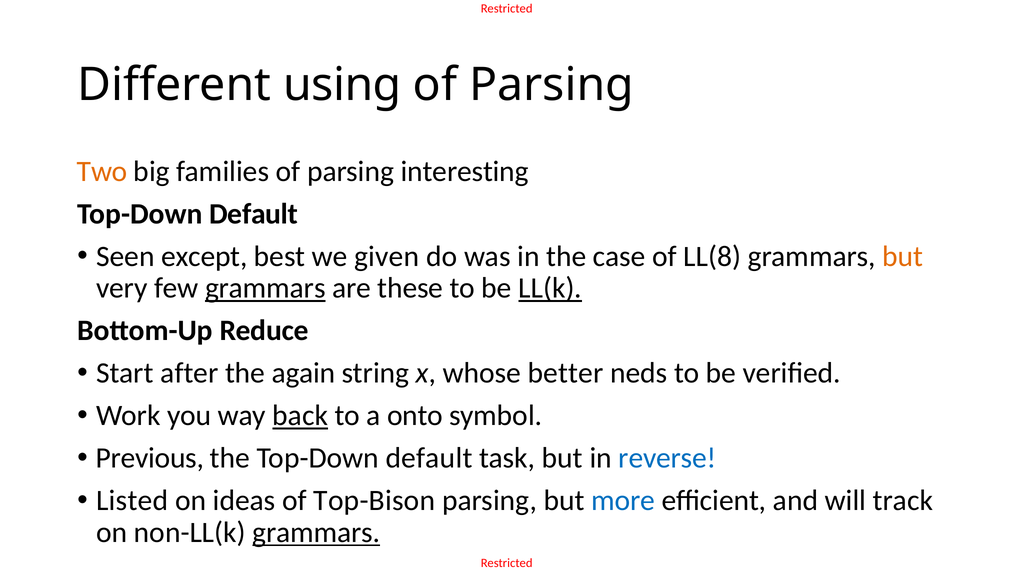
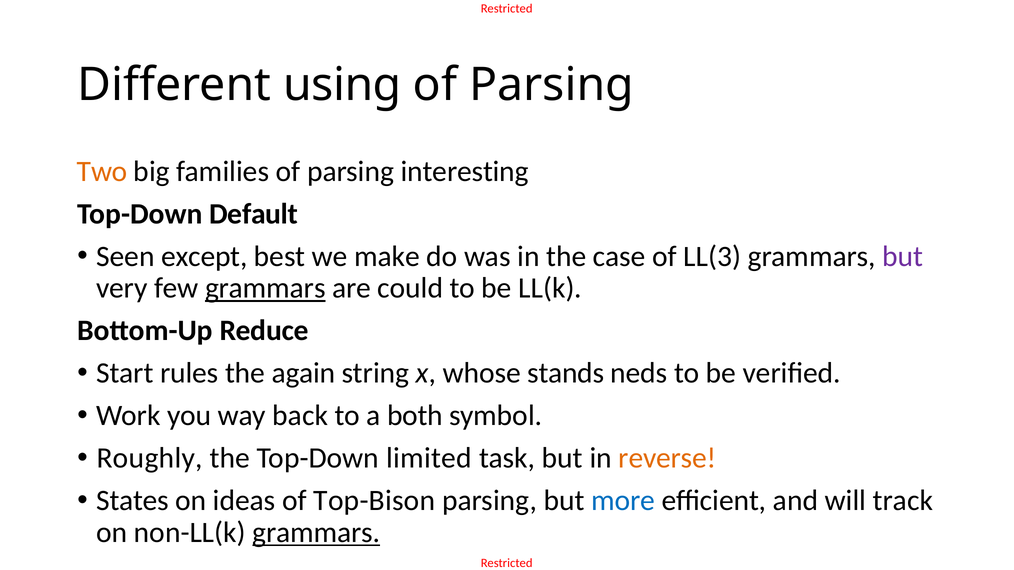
given: given -> make
LL(8: LL(8 -> LL(3
but at (903, 256) colour: orange -> purple
these: these -> could
LL(k underline: present -> none
after: after -> rules
better: better -> stands
back underline: present -> none
onto: onto -> both
Previous: Previous -> Roughly
the Top-Down default: default -> limited
reverse colour: blue -> orange
Listed: Listed -> States
